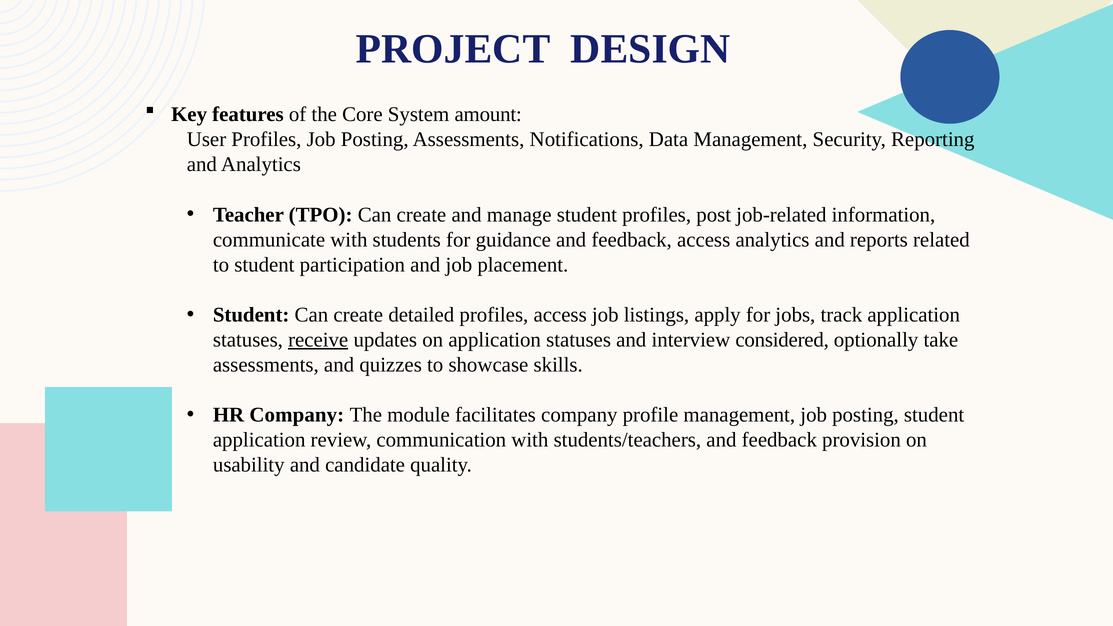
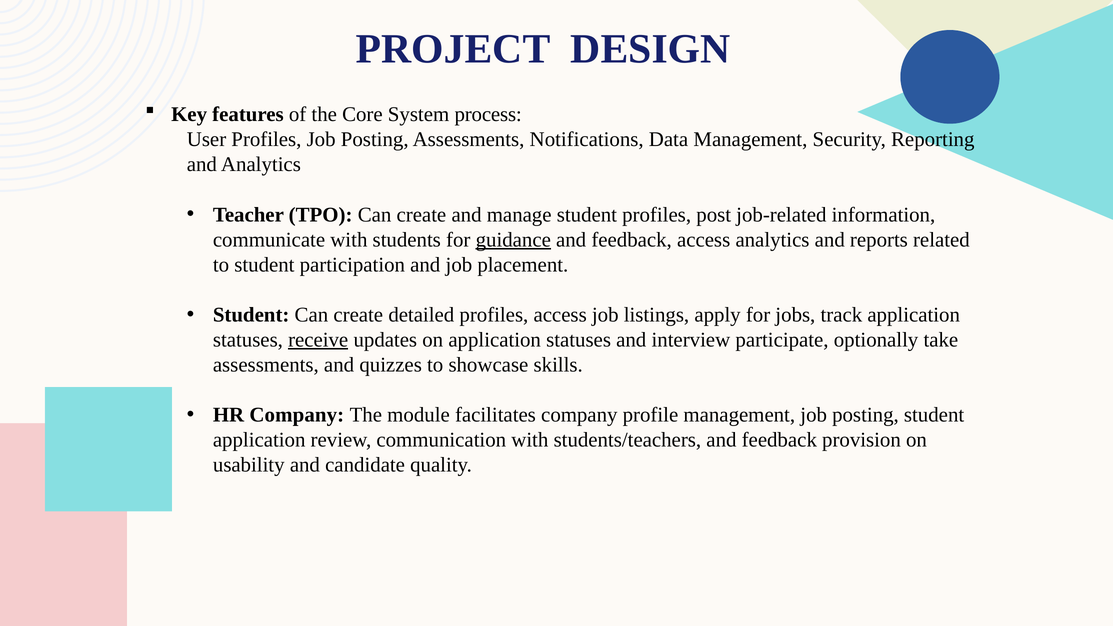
amount: amount -> process
guidance underline: none -> present
considered: considered -> participate
